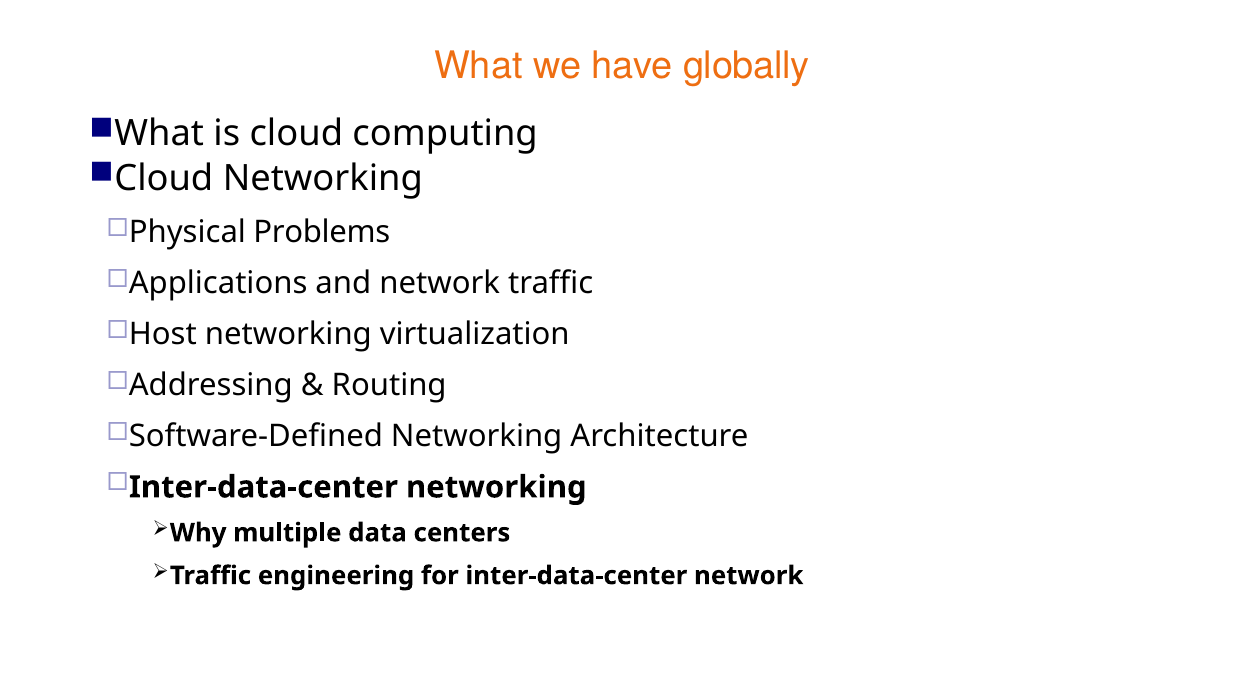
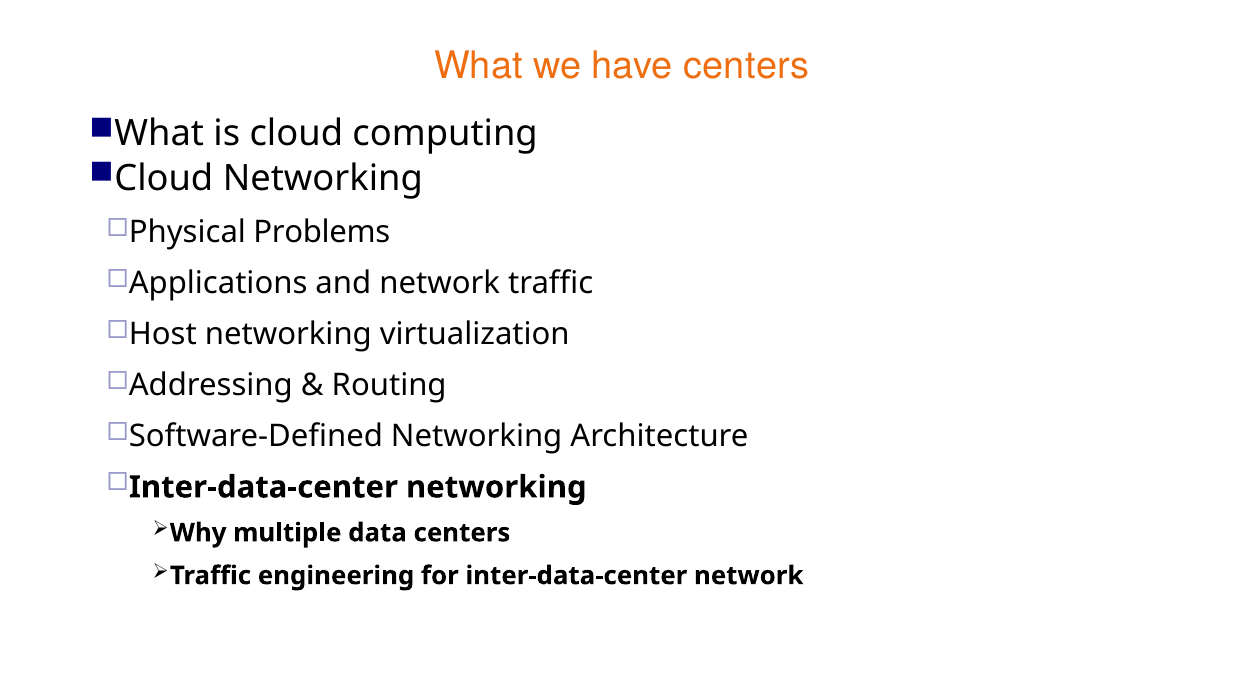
have globally: globally -> centers
